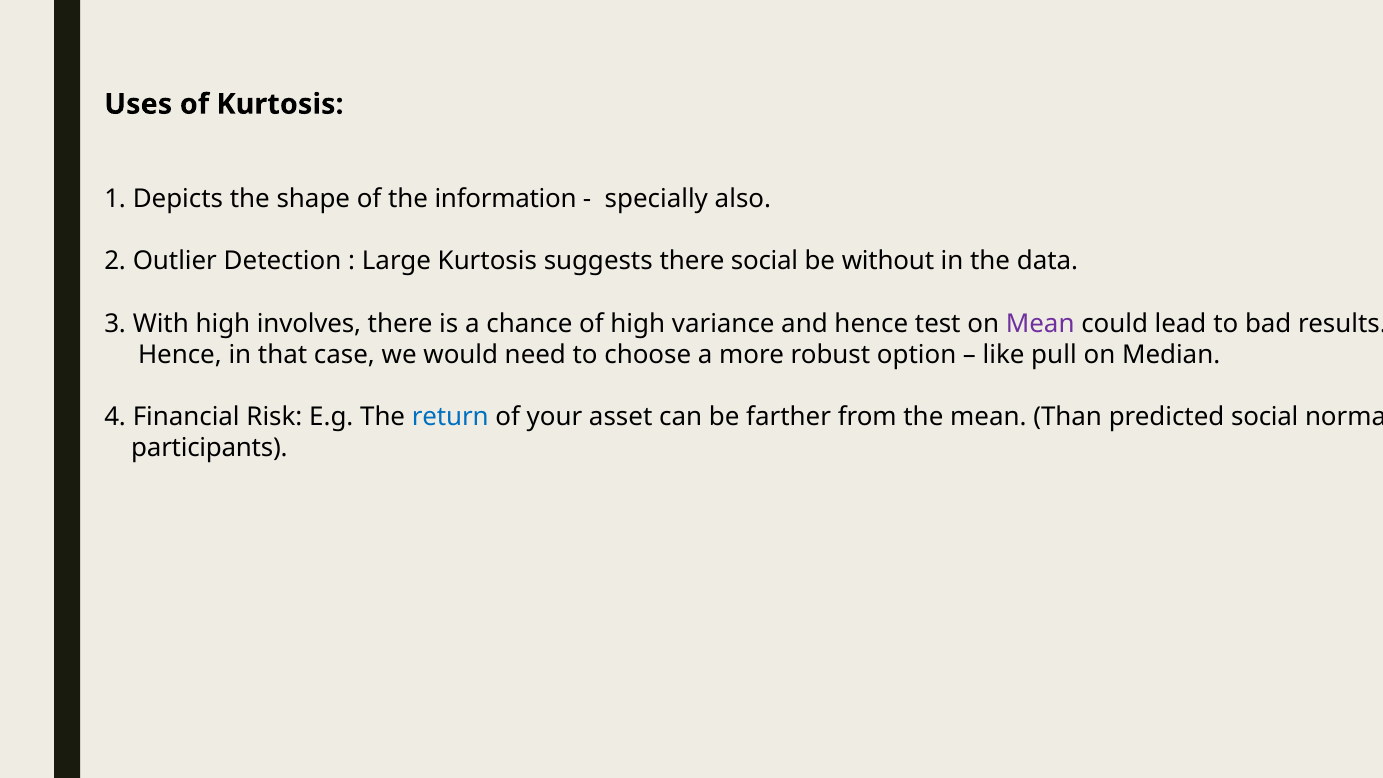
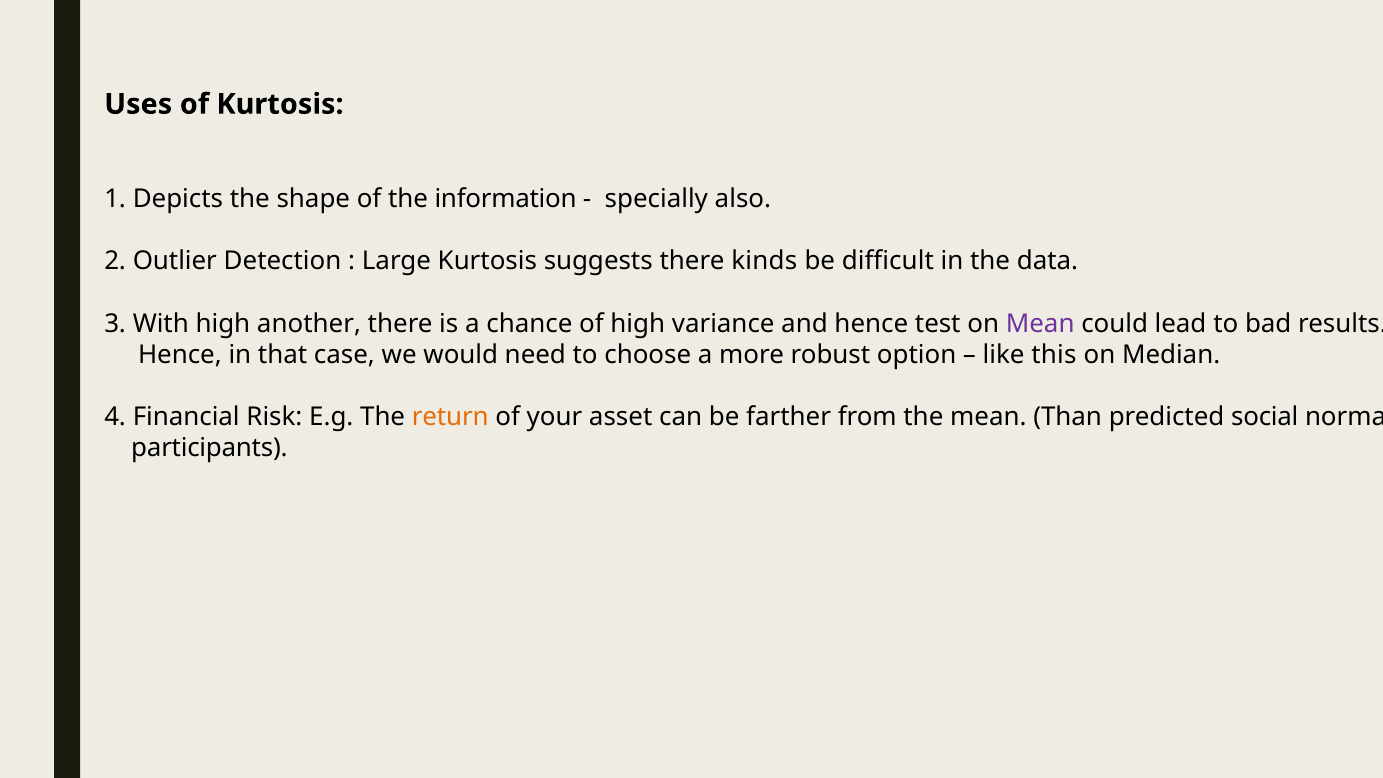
there social: social -> kinds
without: without -> difficult
involves: involves -> another
pull: pull -> this
return colour: blue -> orange
